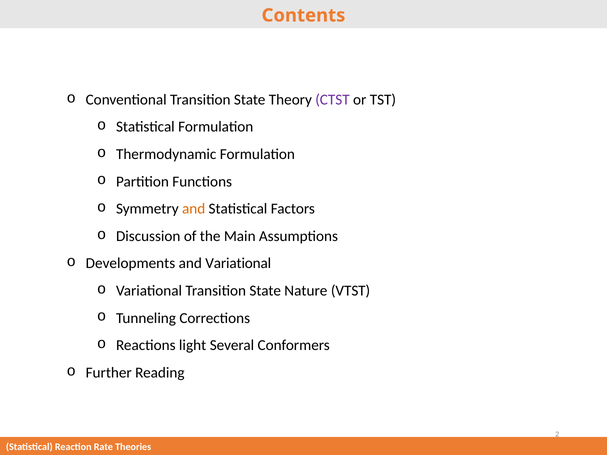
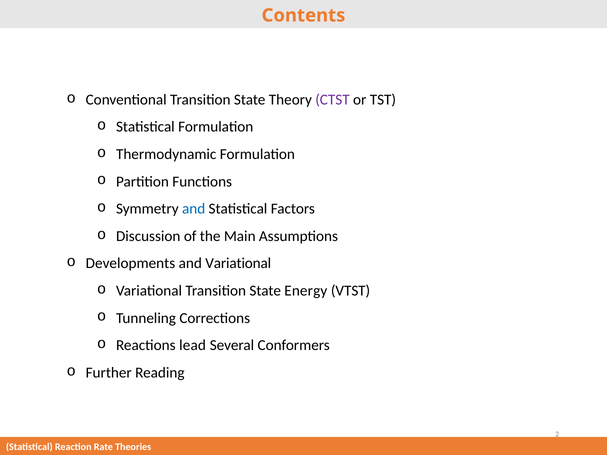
and at (194, 209) colour: orange -> blue
Nature: Nature -> Energy
light: light -> lead
